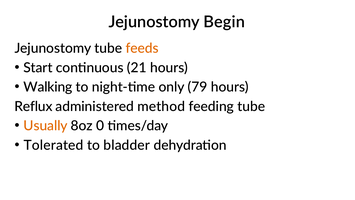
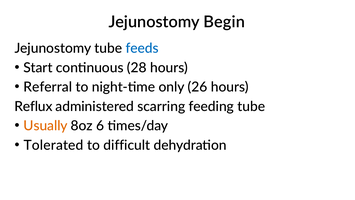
feeds colour: orange -> blue
21: 21 -> 28
Walking: Walking -> Referral
79: 79 -> 26
method: method -> scarring
0: 0 -> 6
bladder: bladder -> difficult
